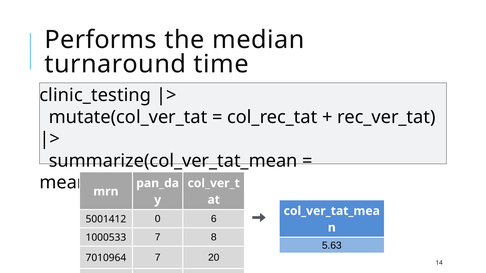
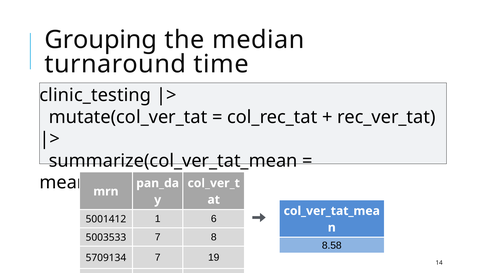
Performs: Performs -> Grouping
0: 0 -> 1
1000533: 1000533 -> 5003533
5.63: 5.63 -> 8.58
7010964: 7010964 -> 5709134
20: 20 -> 19
